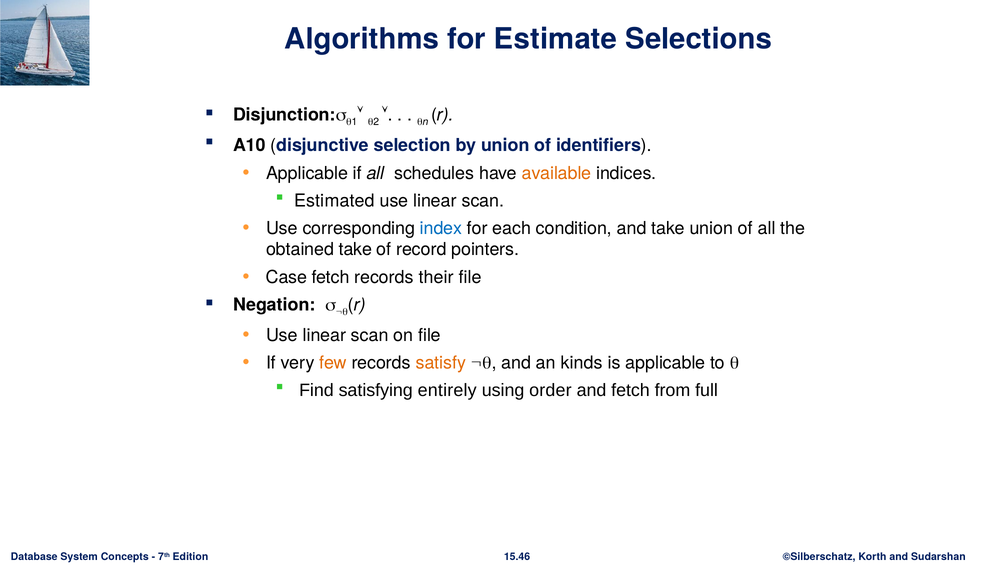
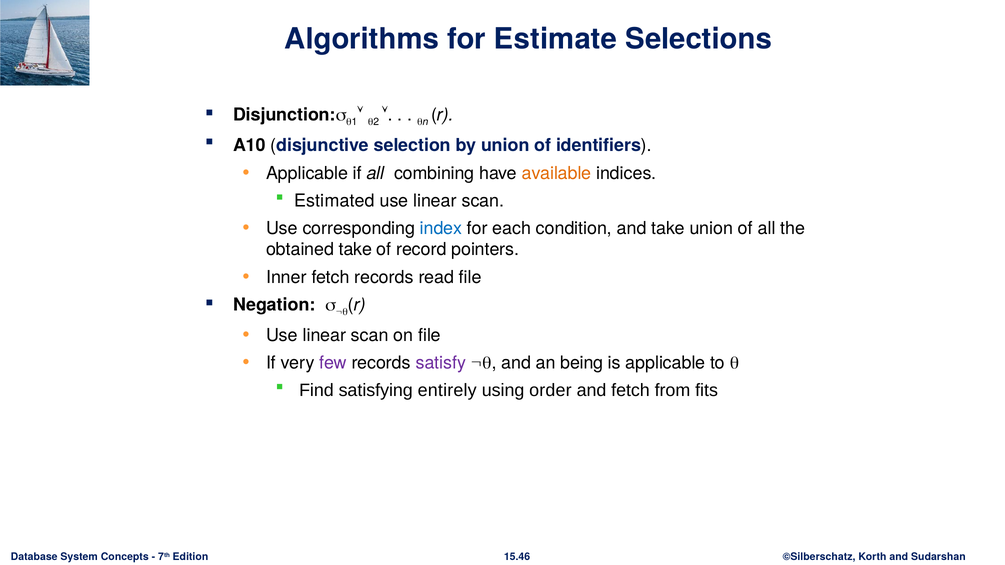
schedules: schedules -> combining
Case: Case -> Inner
their: their -> read
few colour: orange -> purple
satisfy colour: orange -> purple
kinds: kinds -> being
full: full -> fits
